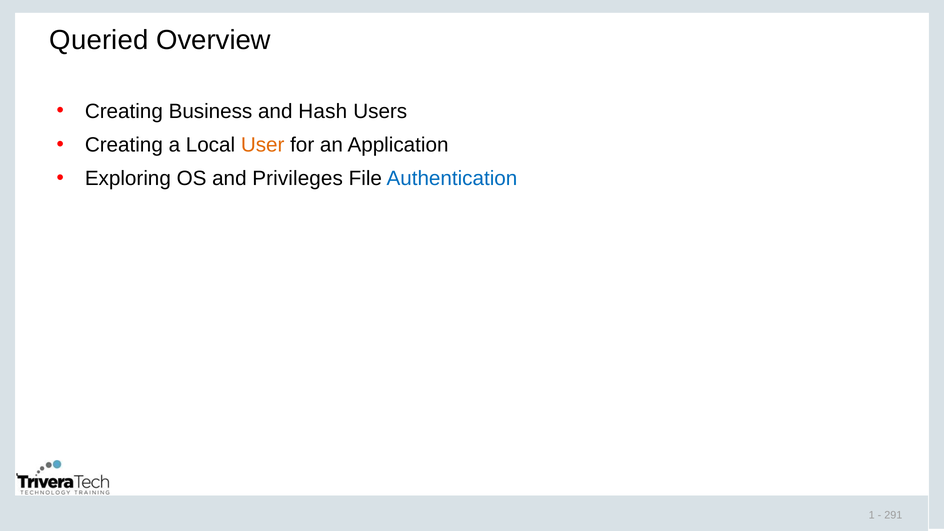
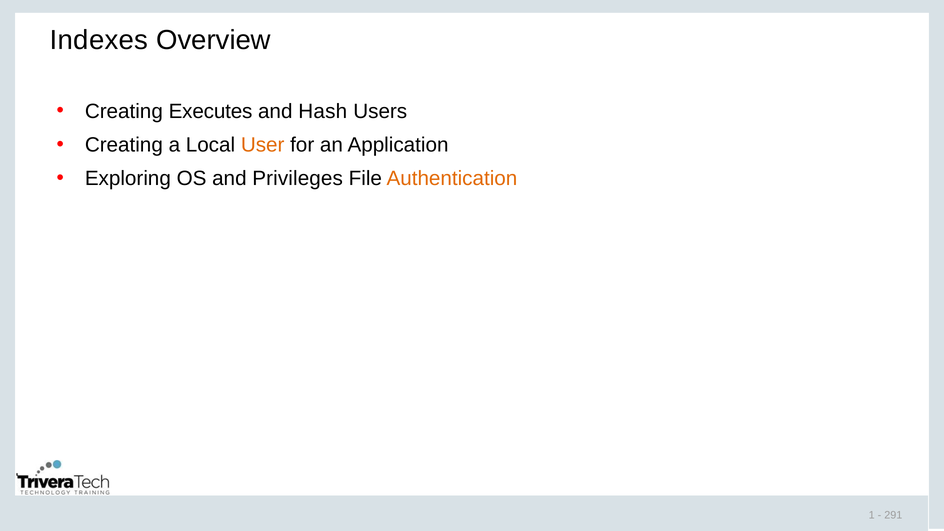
Queried: Queried -> Indexes
Business: Business -> Executes
Authentication colour: blue -> orange
